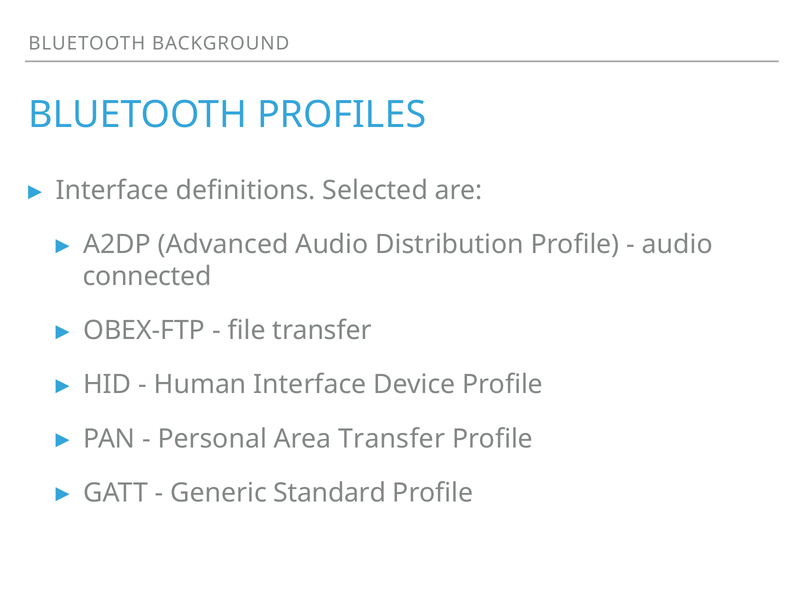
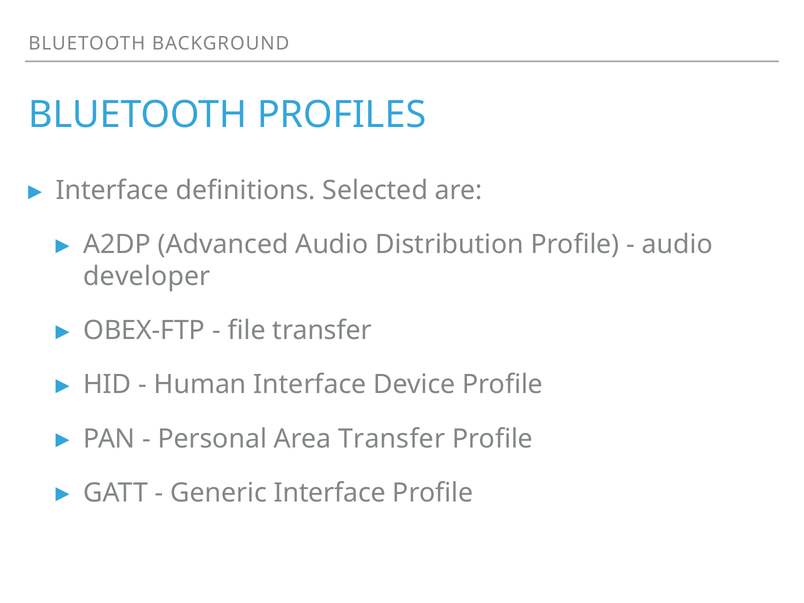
connected: connected -> developer
Generic Standard: Standard -> Interface
